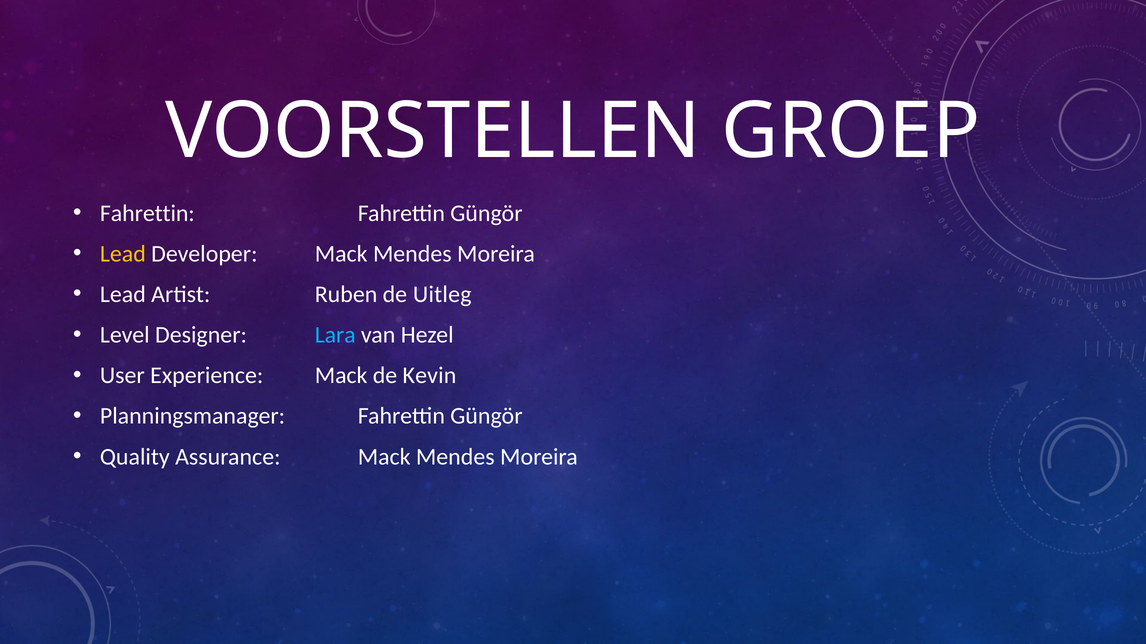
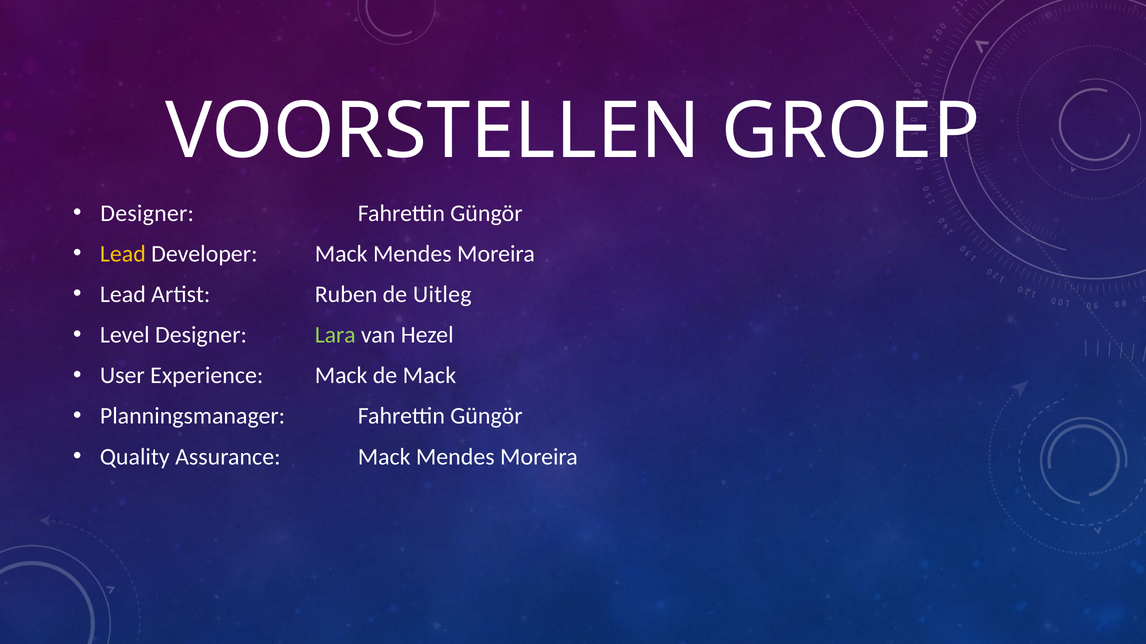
Fahrettin at (147, 213): Fahrettin -> Designer
Lara colour: light blue -> light green
de Kevin: Kevin -> Mack
